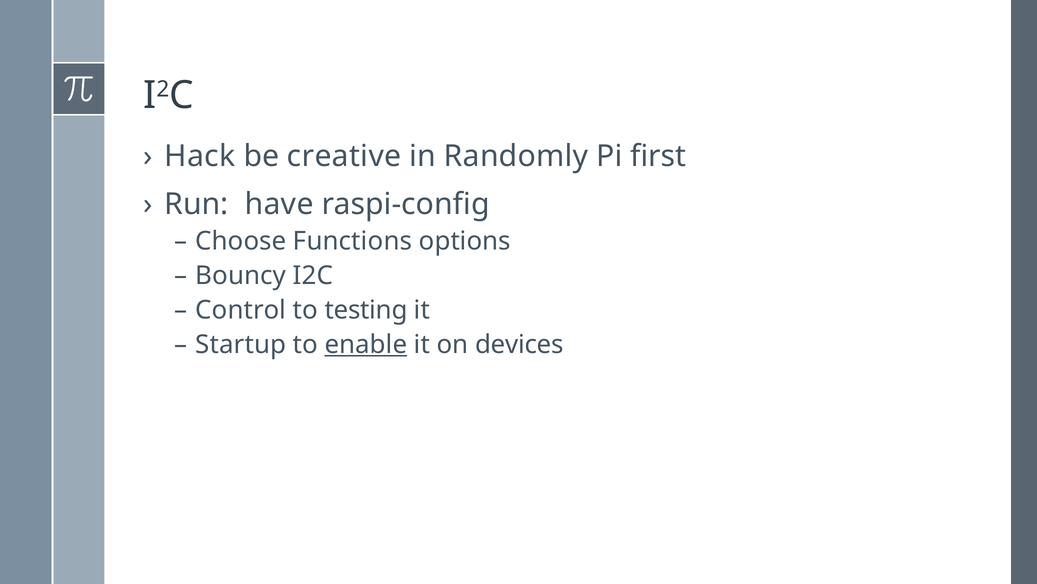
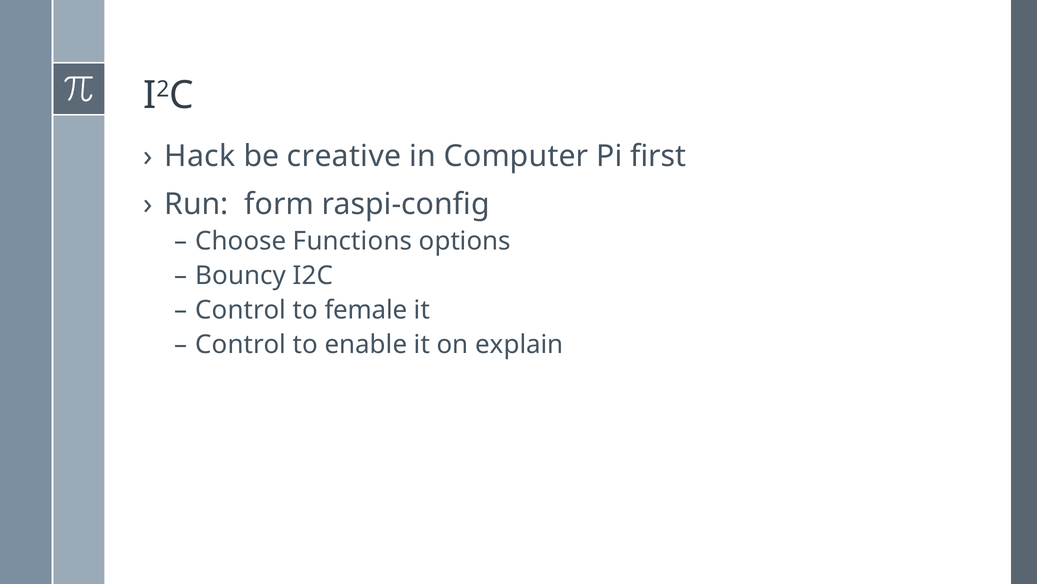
Randomly: Randomly -> Computer
have: have -> form
testing: testing -> female
Startup at (241, 344): Startup -> Control
enable underline: present -> none
devices: devices -> explain
